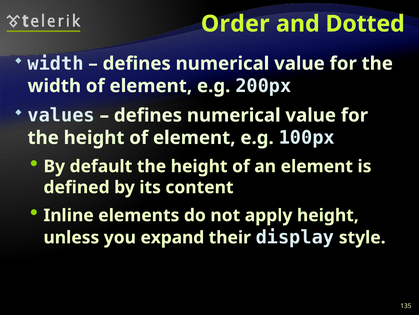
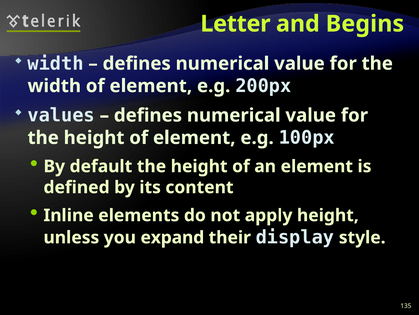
Order: Order -> Letter
Dotted: Dotted -> Begins
